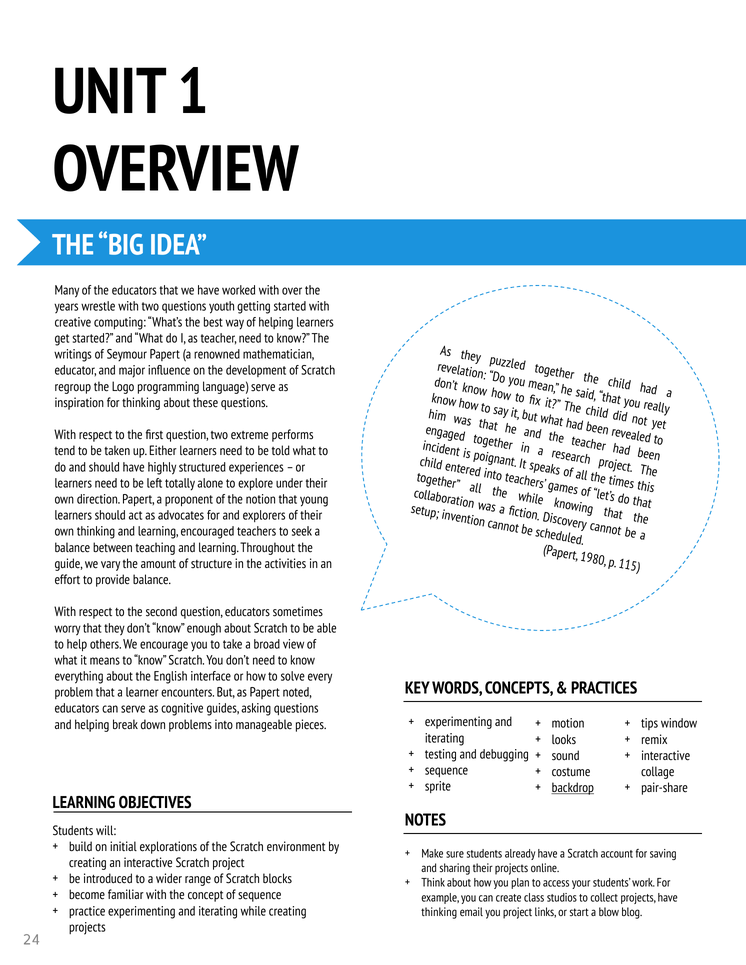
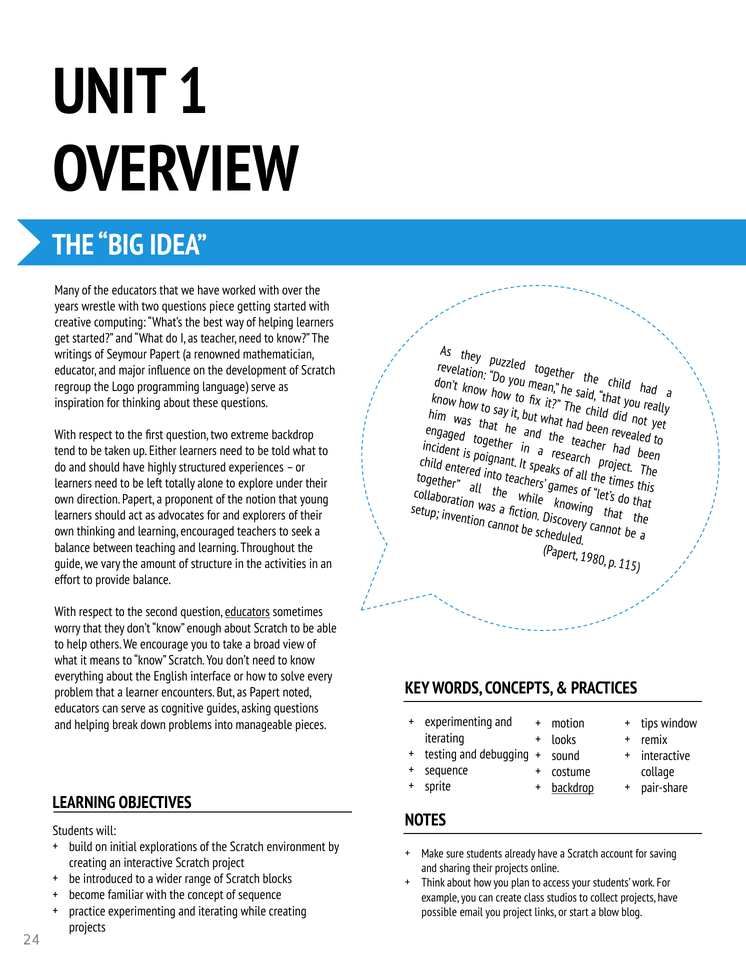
youth: youth -> piece
extreme performs: performs -> backdrop
educators at (247, 612) underline: none -> present
thinking at (439, 913): thinking -> possible
